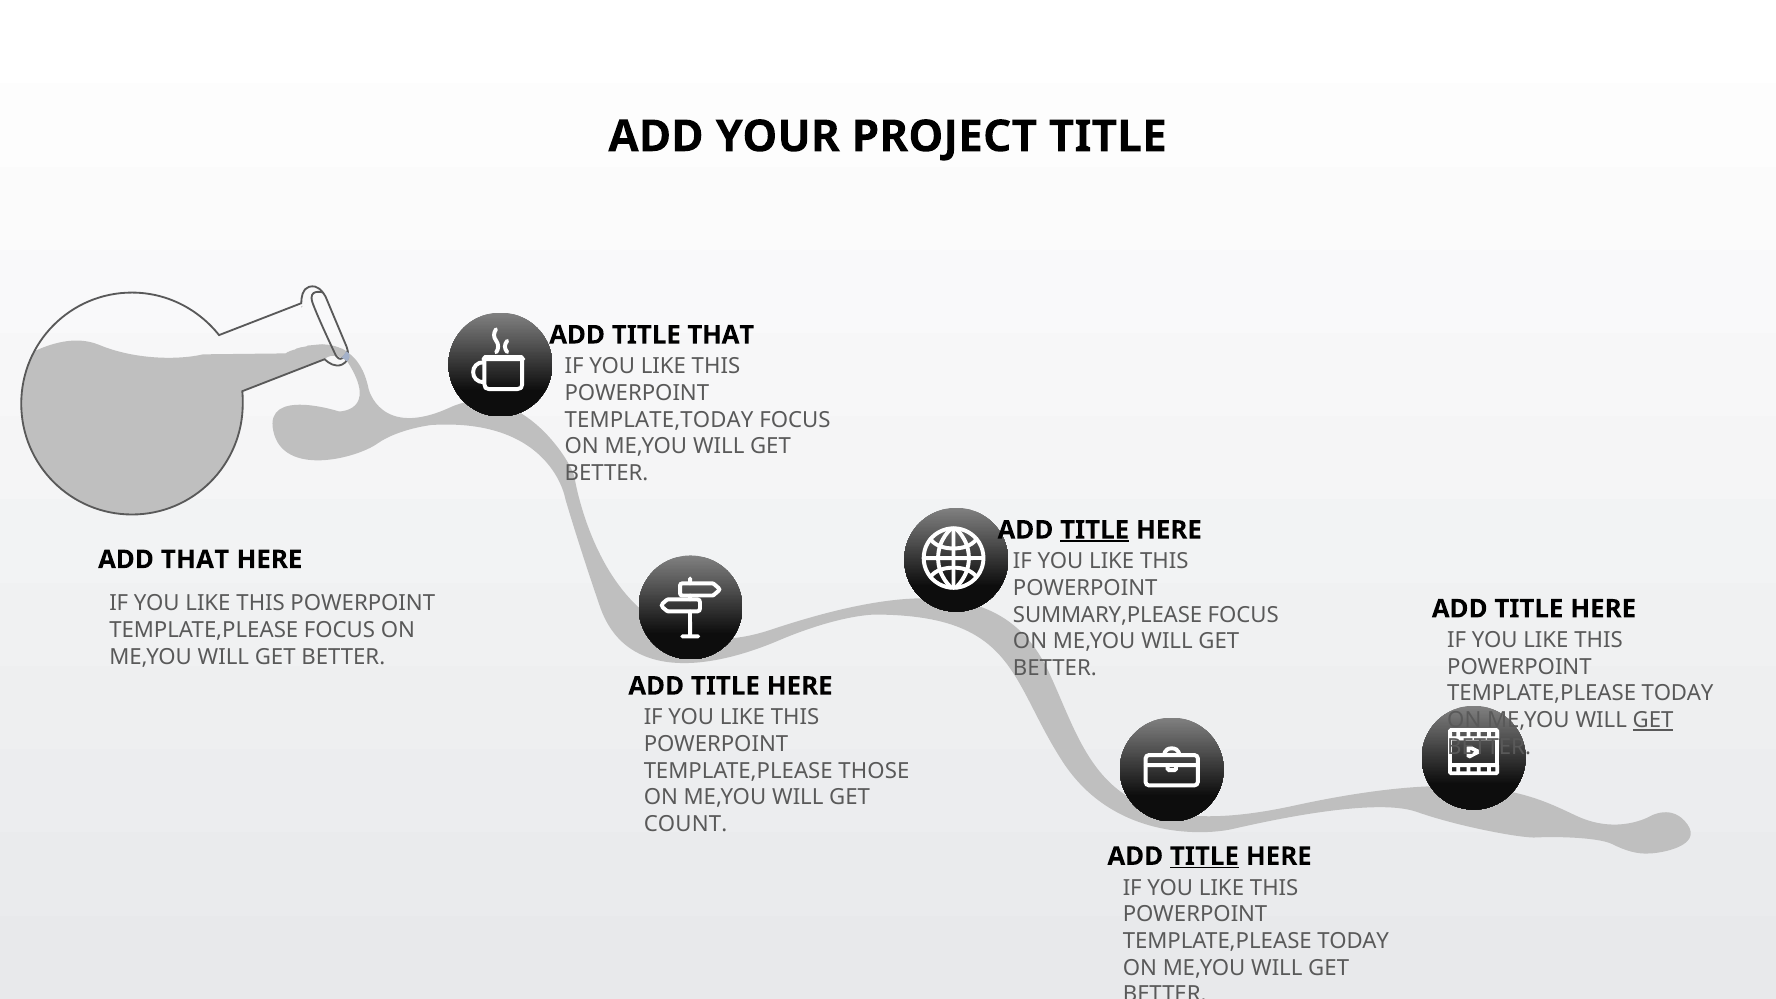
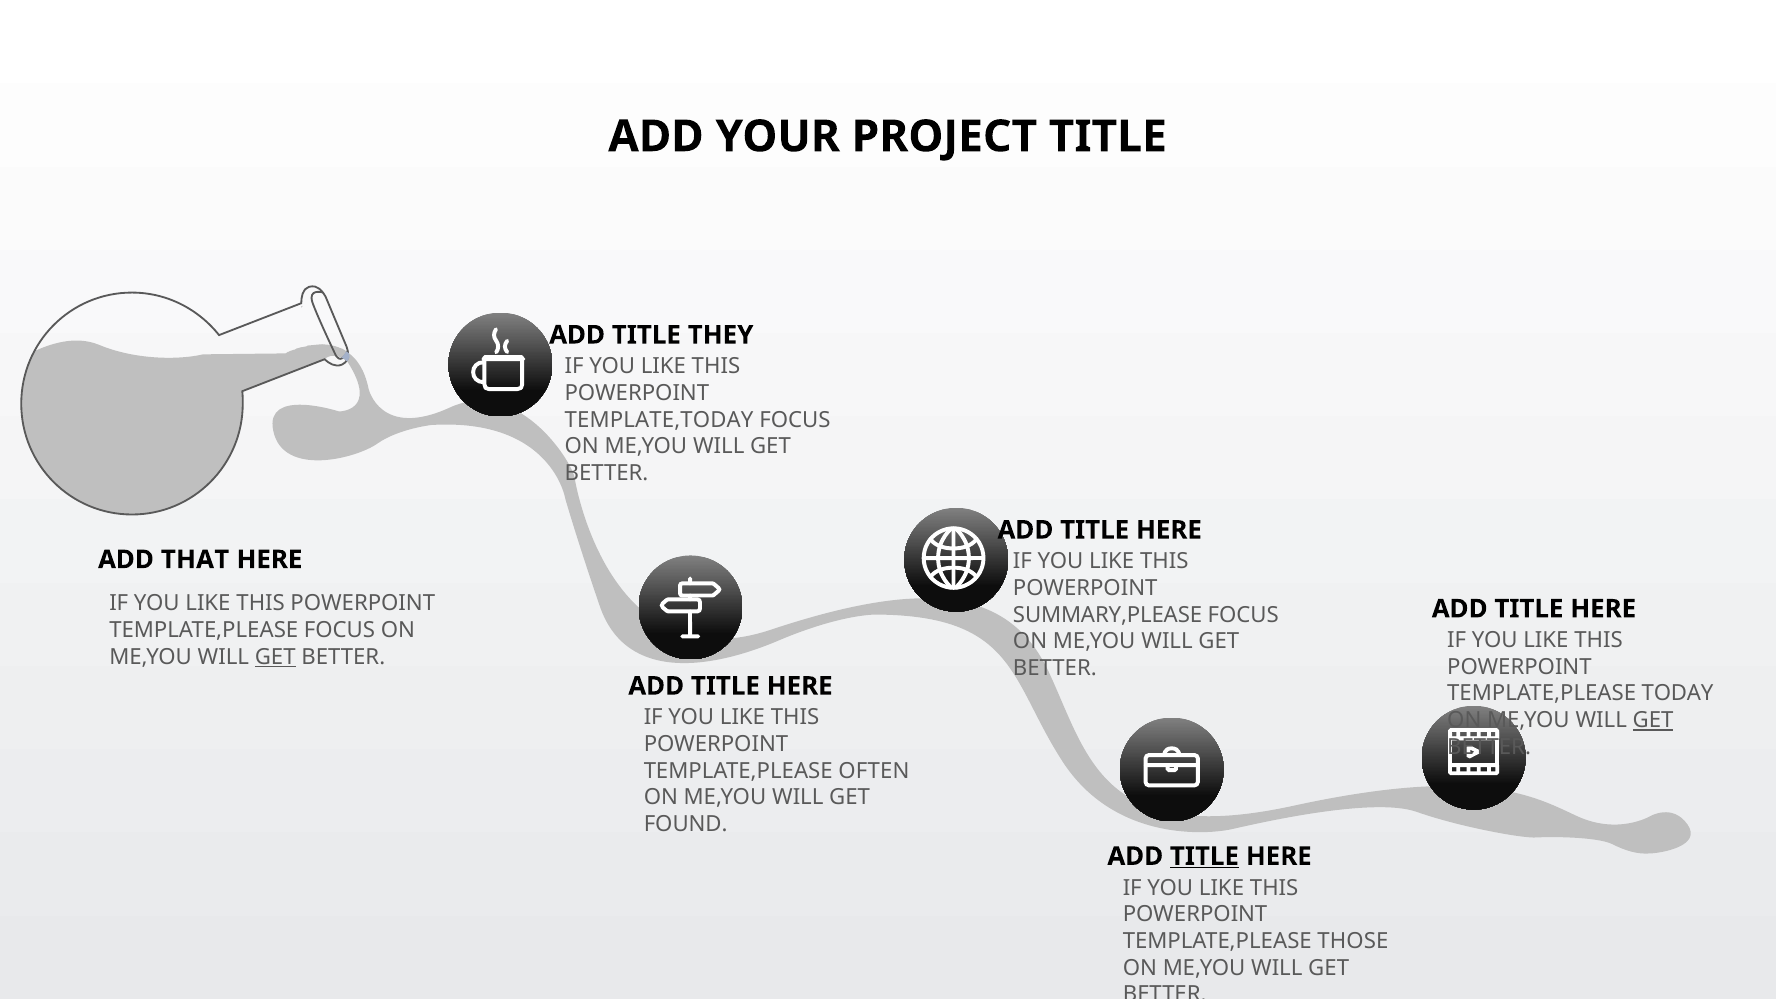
TITLE THAT: THAT -> THEY
TITLE at (1095, 530) underline: present -> none
GET at (275, 657) underline: none -> present
THOSE: THOSE -> OFTEN
COUNT: COUNT -> FOUND
TODAY at (1353, 941): TODAY -> THOSE
